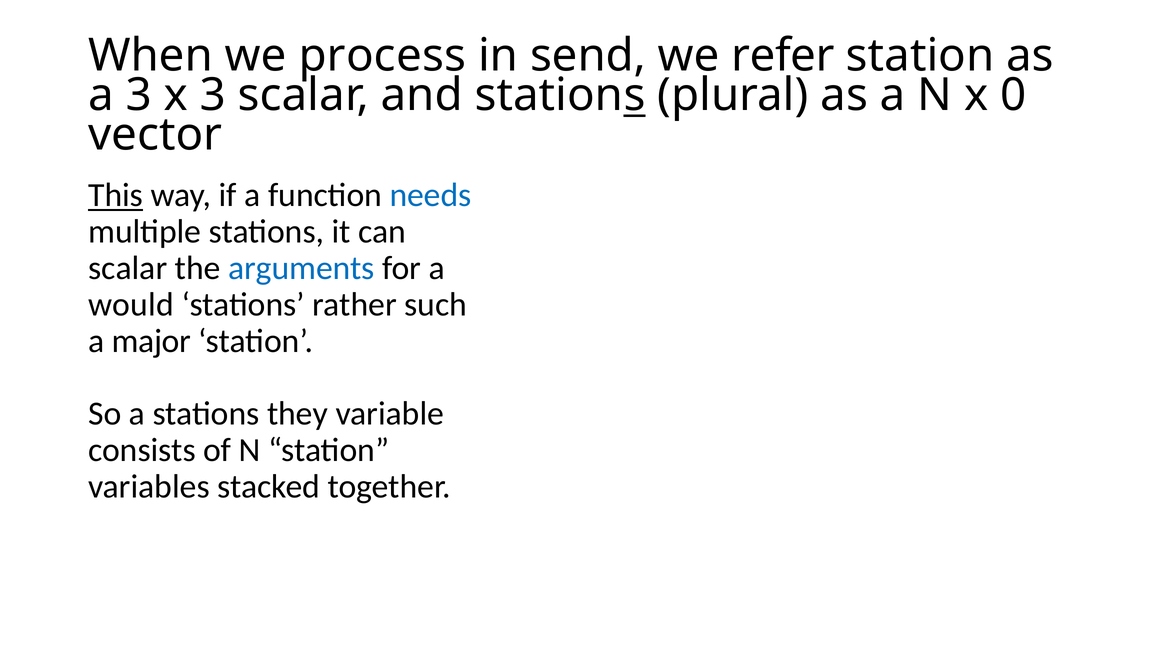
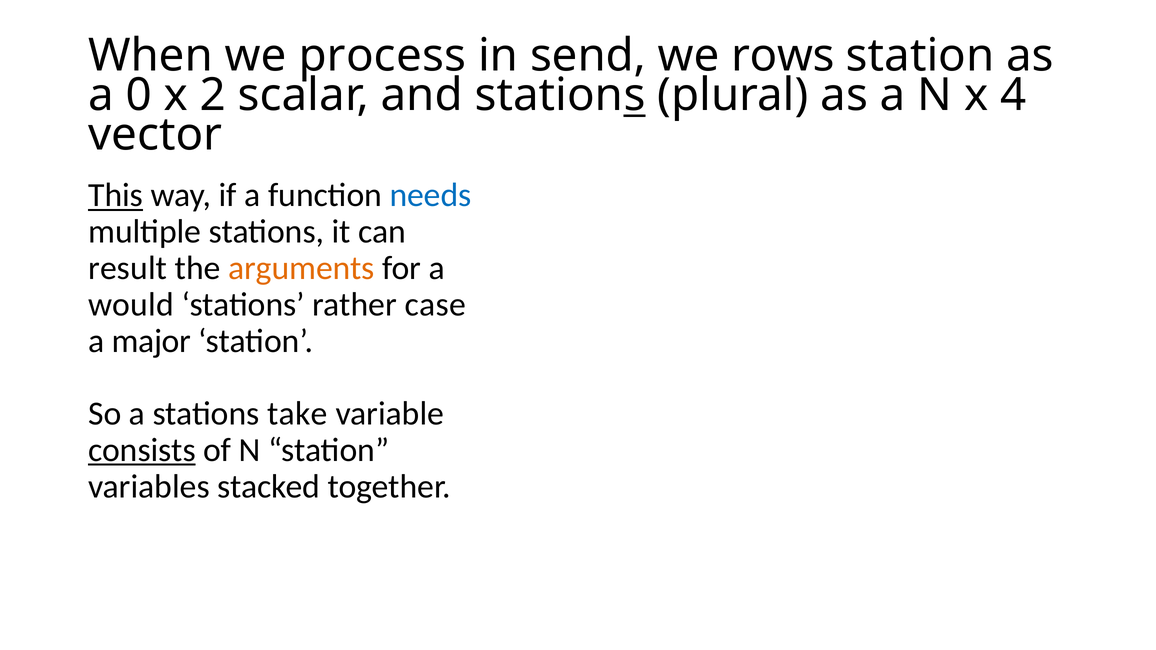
refer: refer -> rows
a 3: 3 -> 0
x 3: 3 -> 2
0: 0 -> 4
scalar at (128, 268): scalar -> result
arguments colour: blue -> orange
such: such -> case
they: they -> take
consists underline: none -> present
